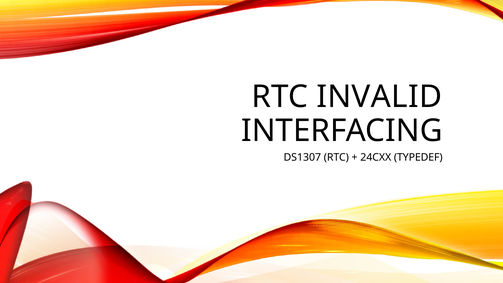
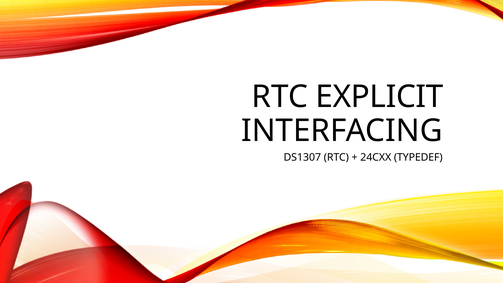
INVALID: INVALID -> EXPLICIT
